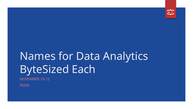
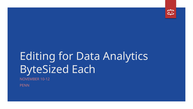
Names: Names -> Editing
